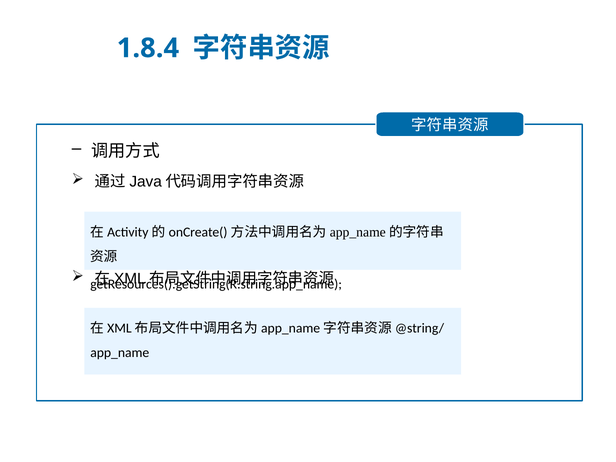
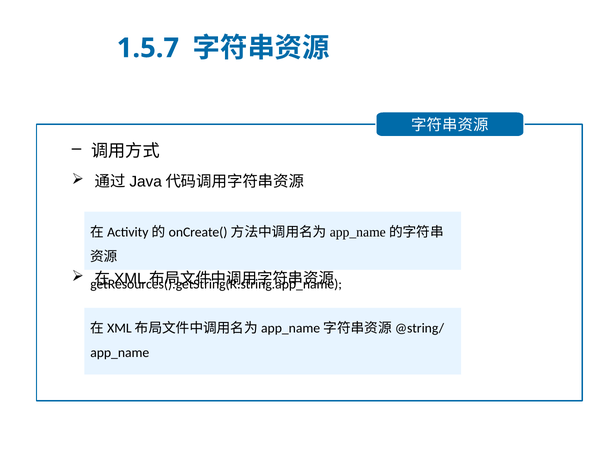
1.8.4: 1.8.4 -> 1.5.7
